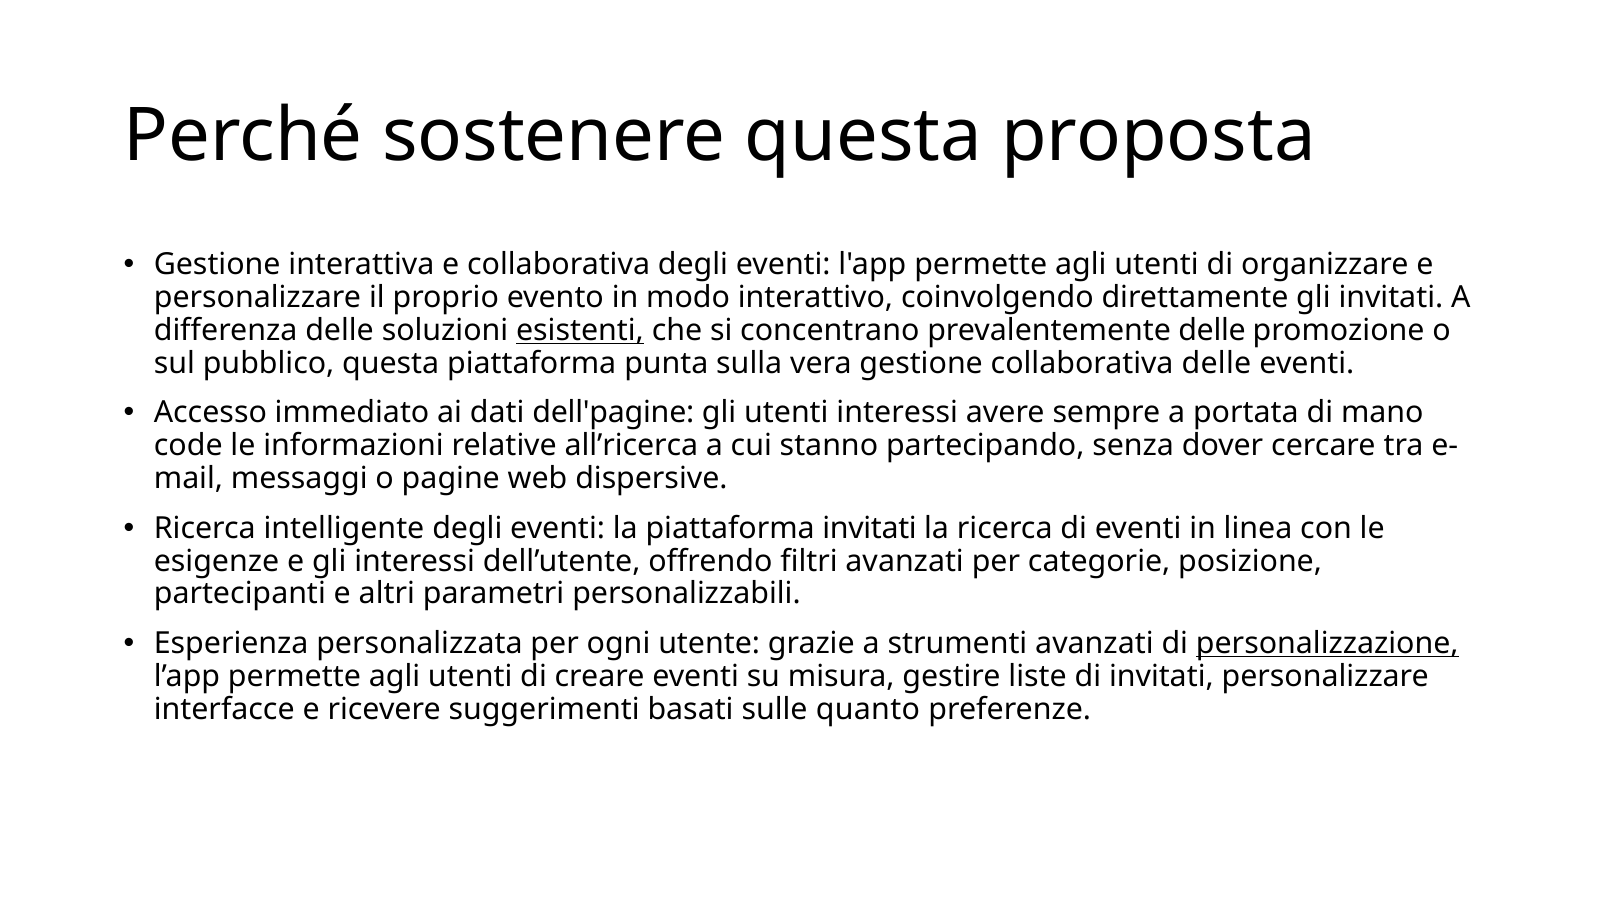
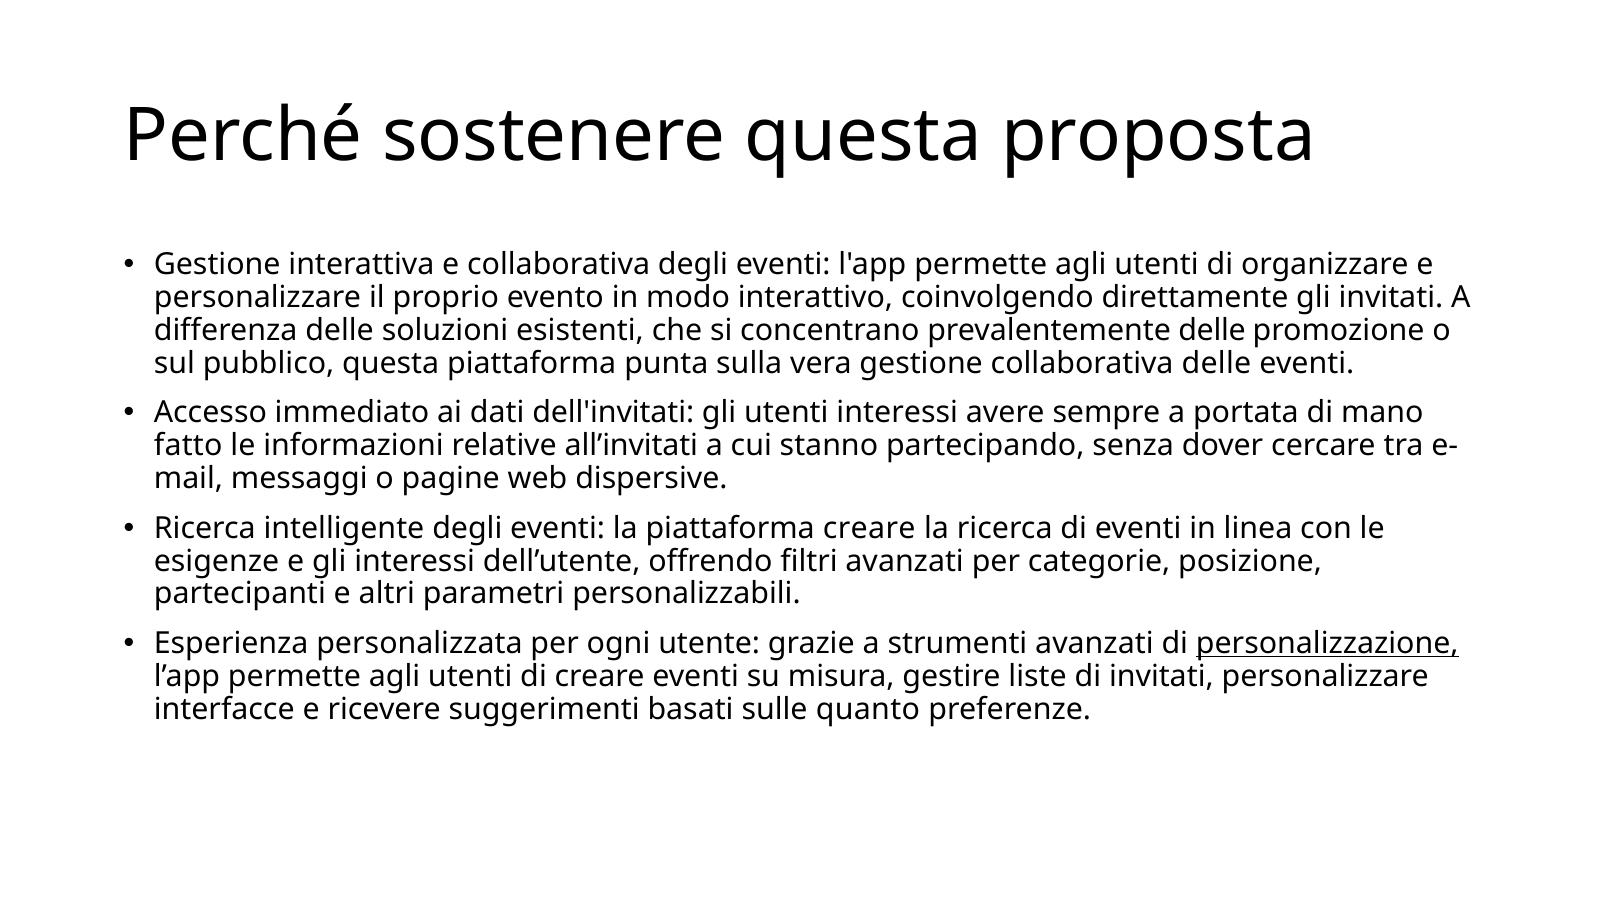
esistenti underline: present -> none
dell'pagine: dell'pagine -> dell'invitati
code: code -> fatto
all’ricerca: all’ricerca -> all’invitati
piattaforma invitati: invitati -> creare
